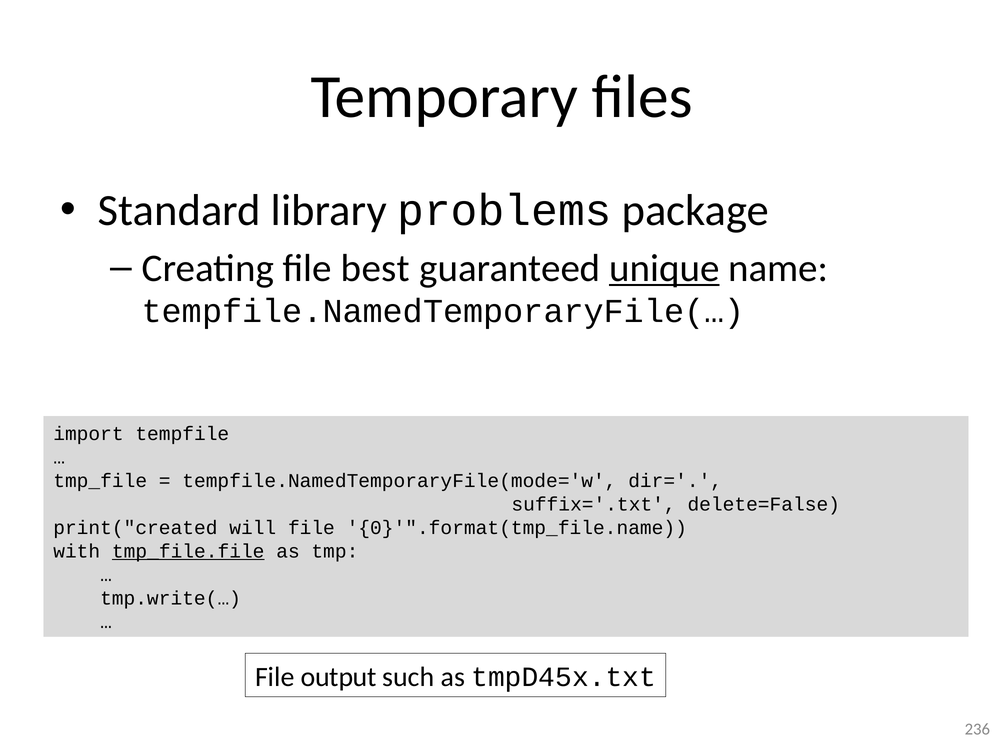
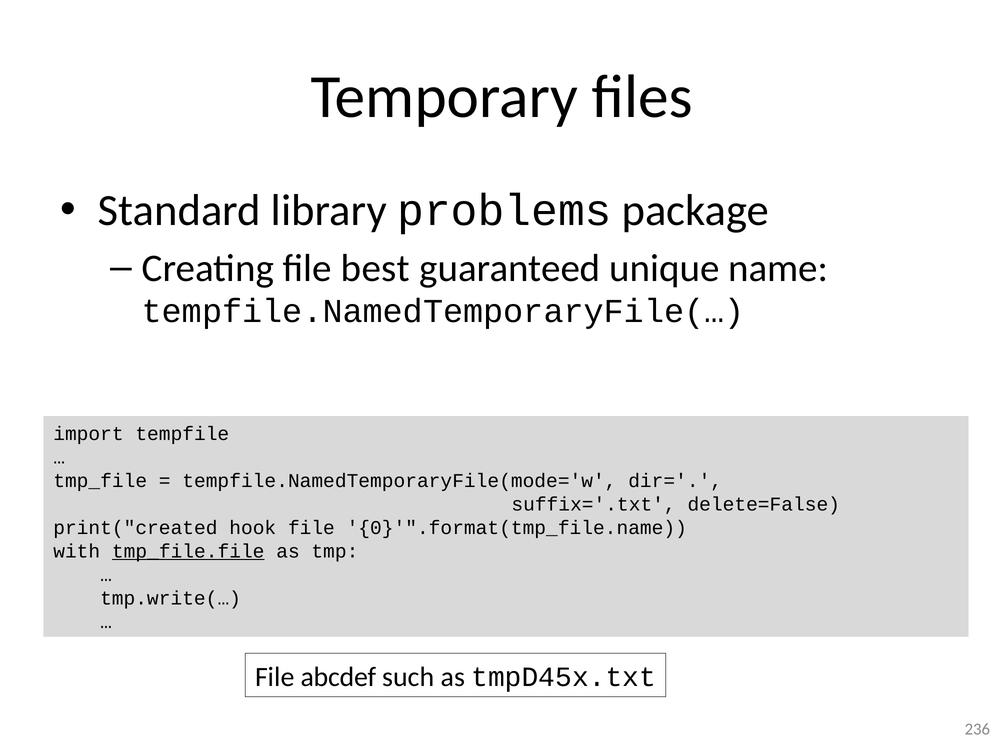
unique underline: present -> none
will: will -> hook
output: output -> abcdef
